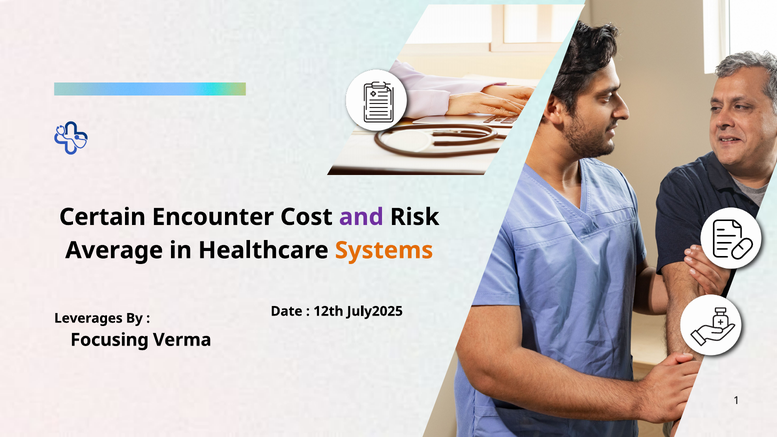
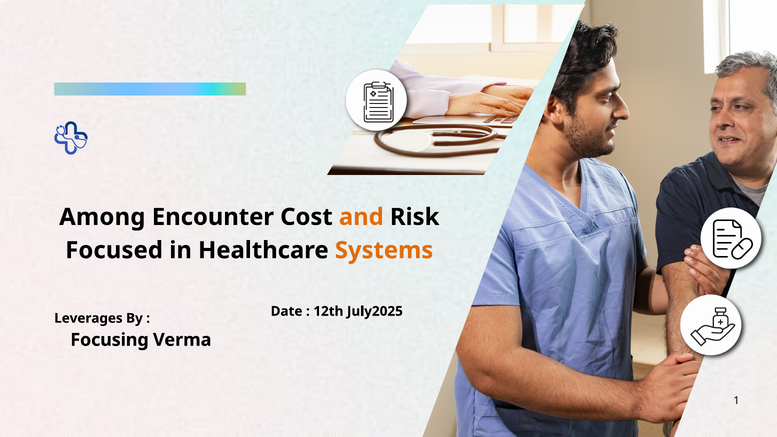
Certain: Certain -> Among
and colour: purple -> orange
Average: Average -> Focused
